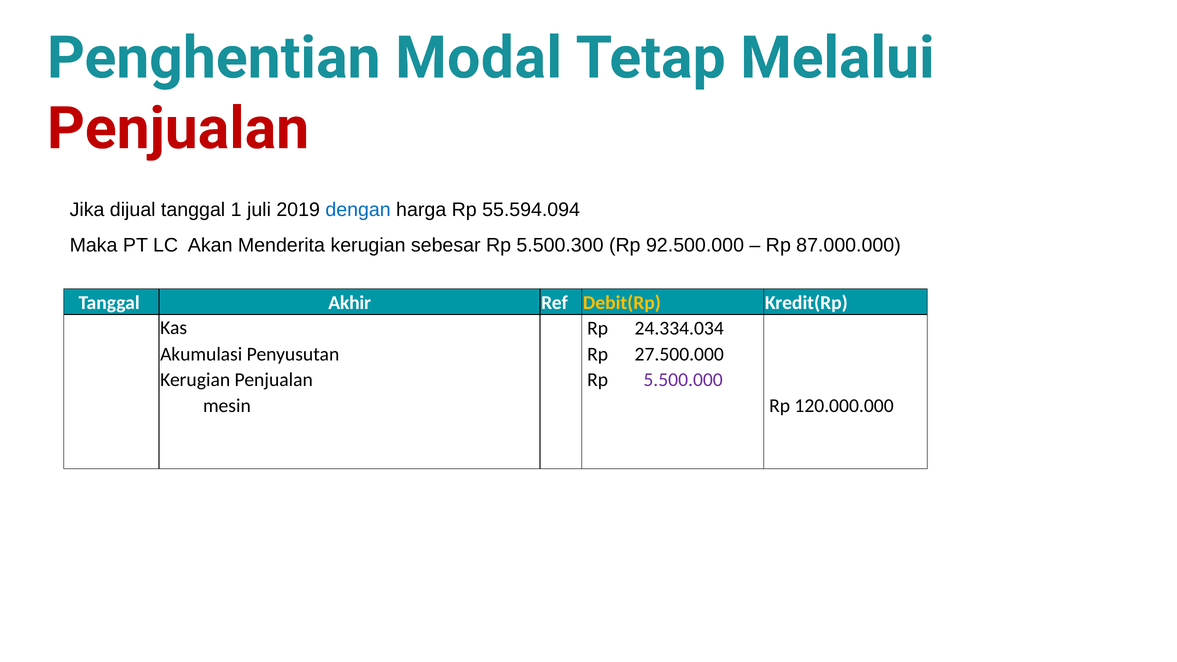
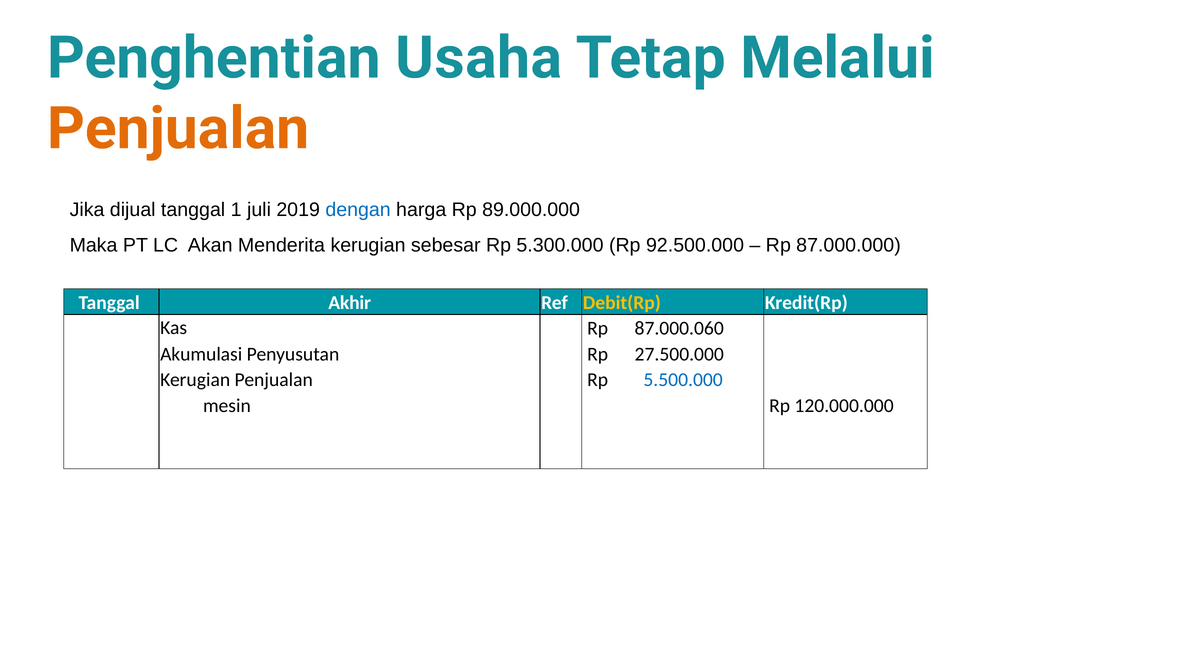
Modal: Modal -> Usaha
Penjualan at (178, 129) colour: red -> orange
55.594.094: 55.594.094 -> 89.000.000
5.500.300: 5.500.300 -> 5.300.000
24.334.034: 24.334.034 -> 87.000.060
5.500.000 colour: purple -> blue
